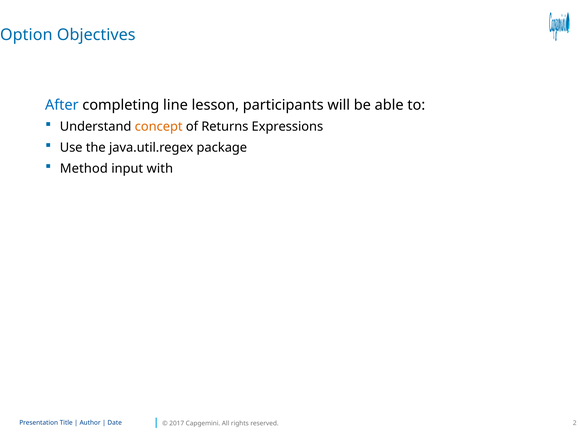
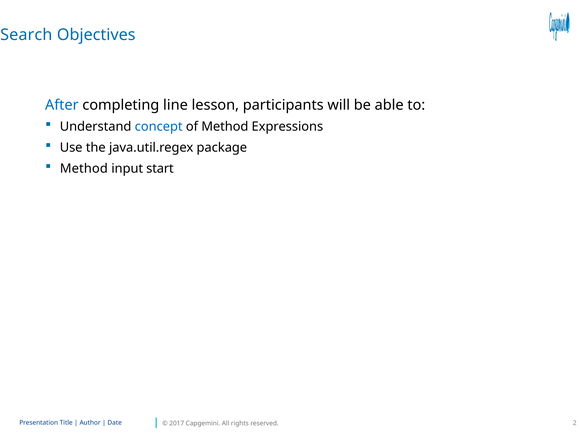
Option: Option -> Search
concept colour: orange -> blue
of Returns: Returns -> Method
with: with -> start
